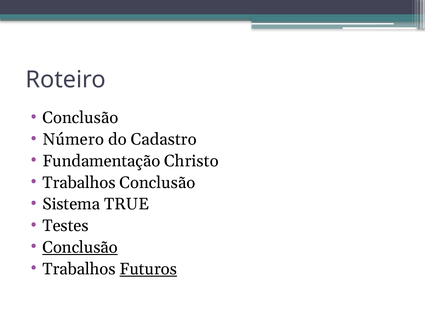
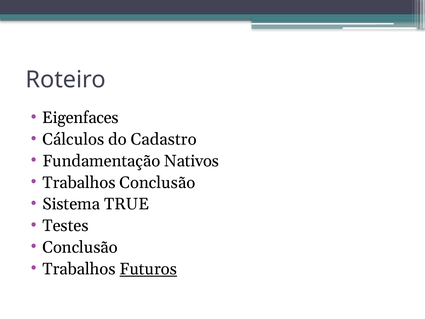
Conclusão at (80, 118): Conclusão -> Eigenfaces
Número: Número -> Cálculos
Christo: Christo -> Nativos
Conclusão at (80, 247) underline: present -> none
